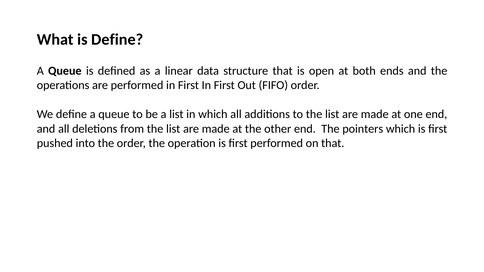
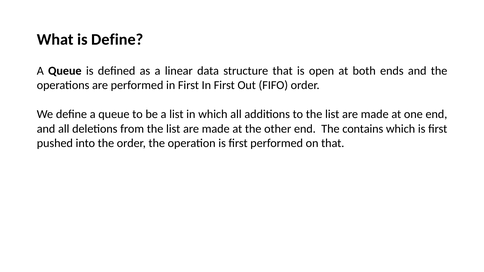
pointers: pointers -> contains
